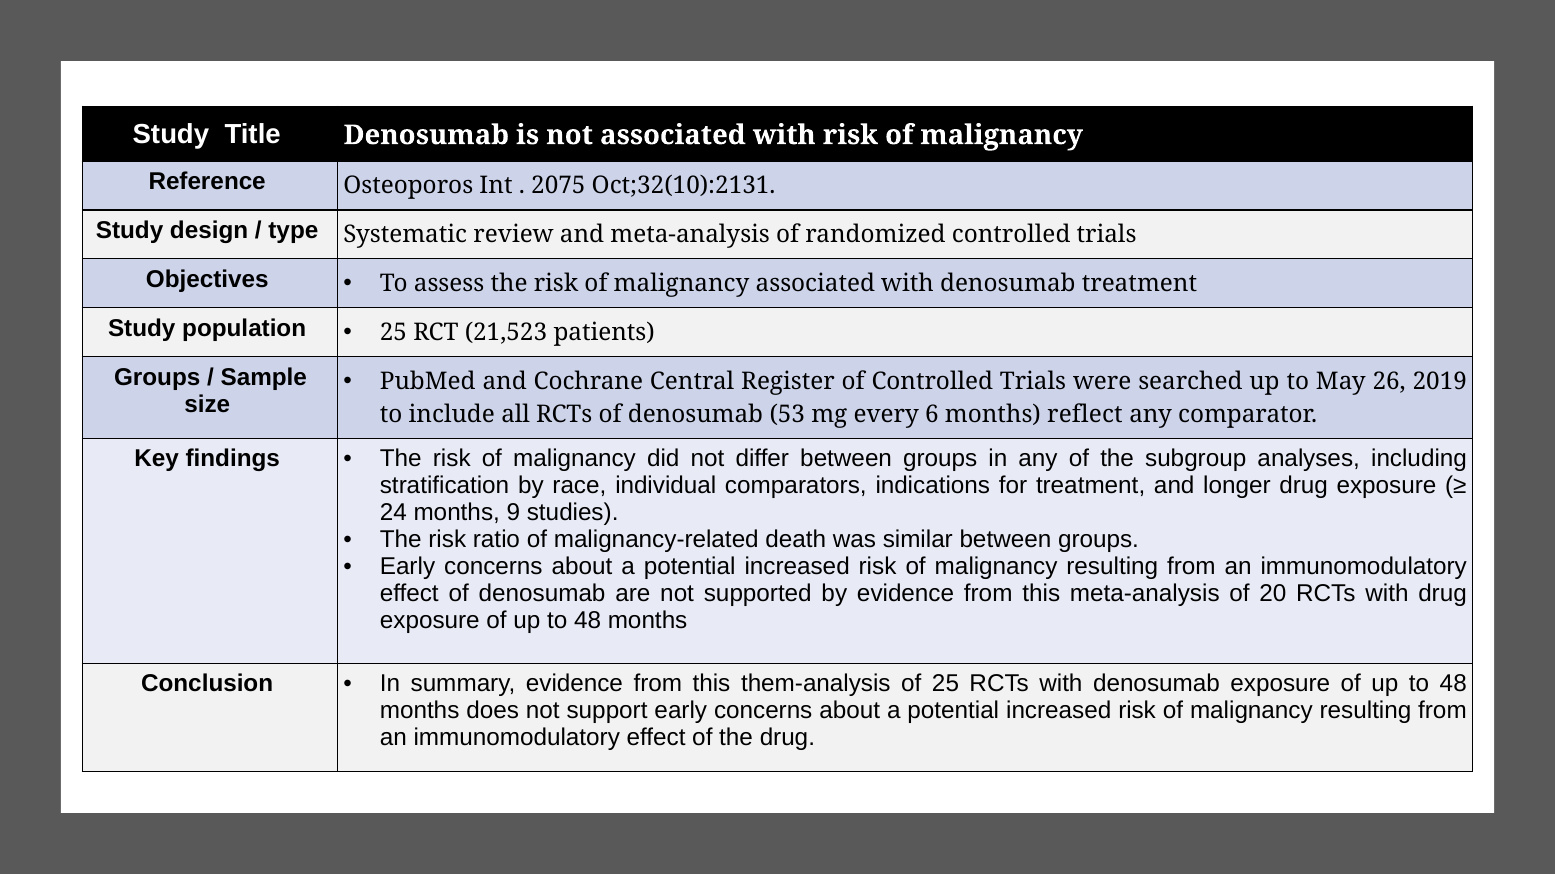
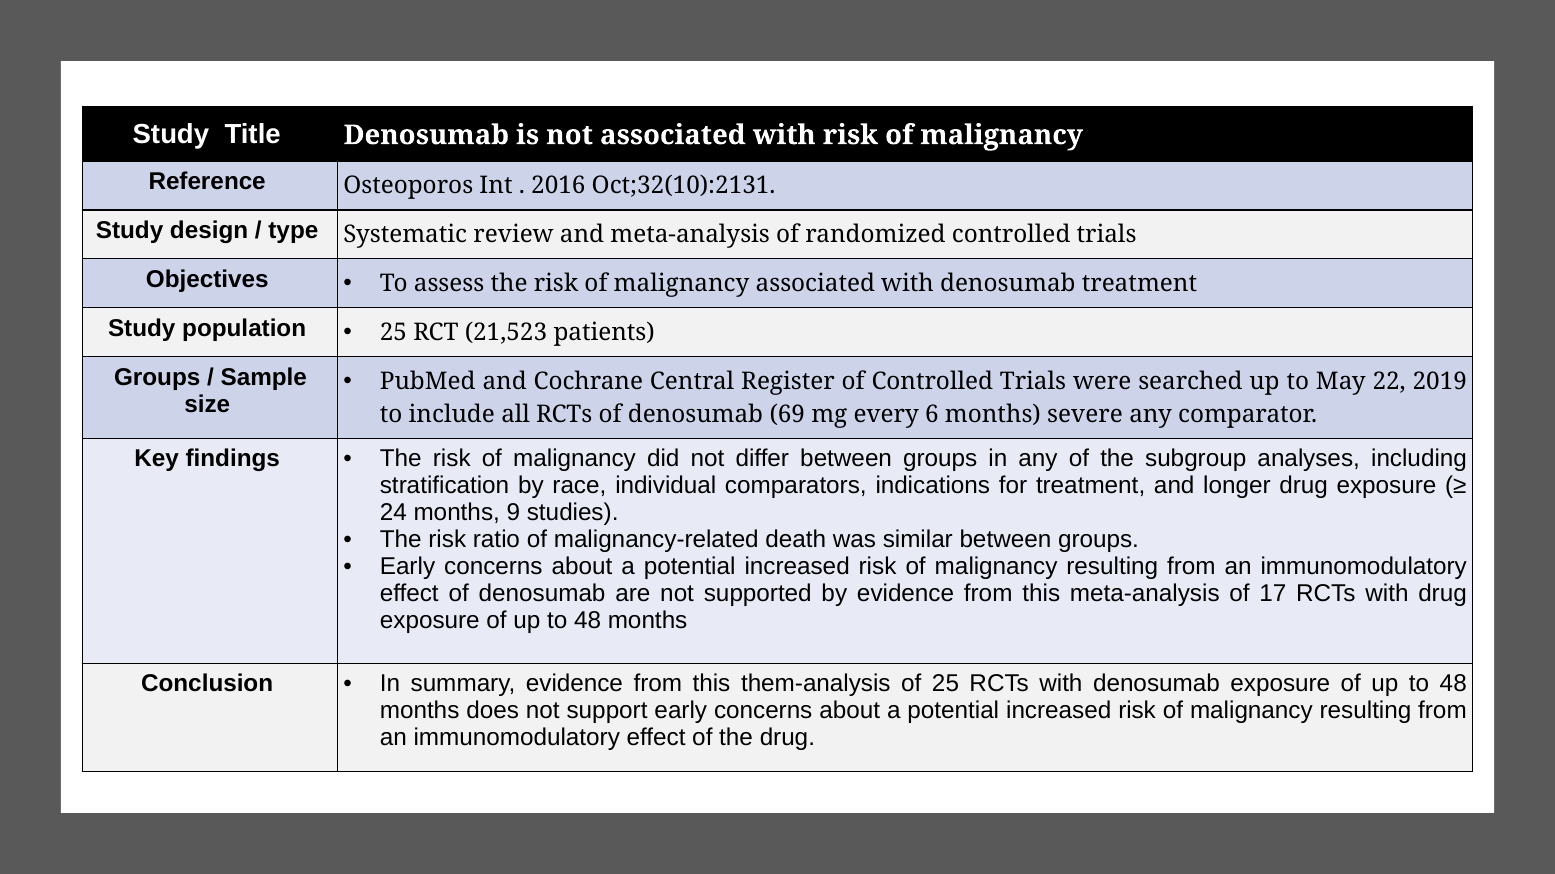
2075: 2075 -> 2016
26: 26 -> 22
53: 53 -> 69
reflect: reflect -> severe
20: 20 -> 17
